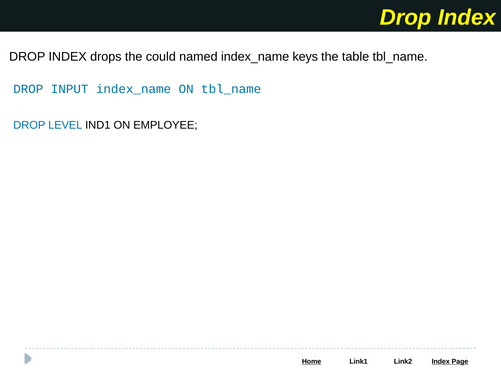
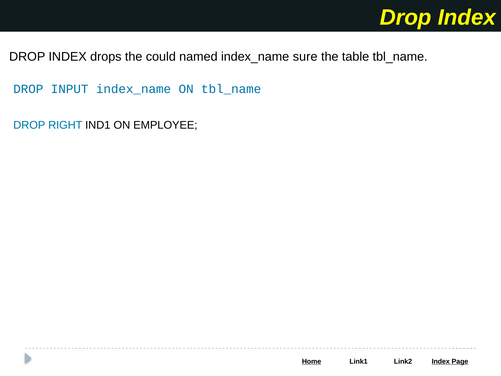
keys: keys -> sure
LEVEL: LEVEL -> RIGHT
